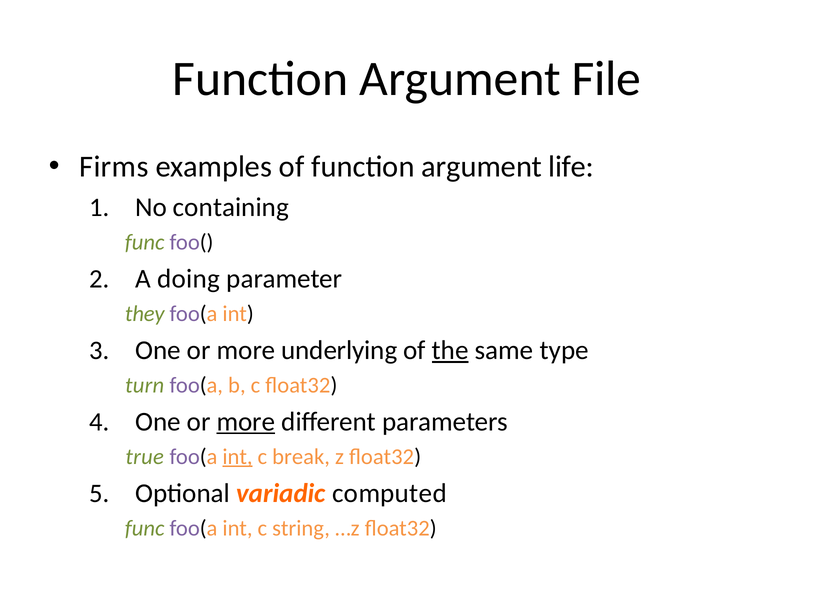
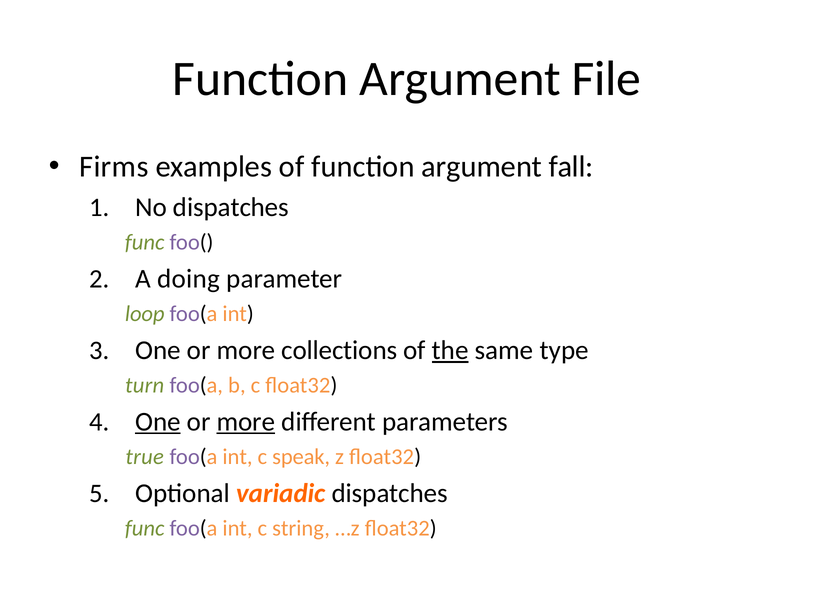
life: life -> fall
No containing: containing -> dispatches
they: they -> loop
underlying: underlying -> collections
One at (158, 422) underline: none -> present
int at (237, 456) underline: present -> none
break: break -> speak
variadic computed: computed -> dispatches
